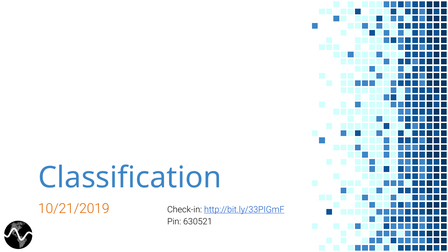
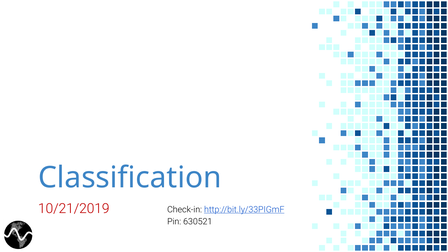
10/21/2019 colour: orange -> red
